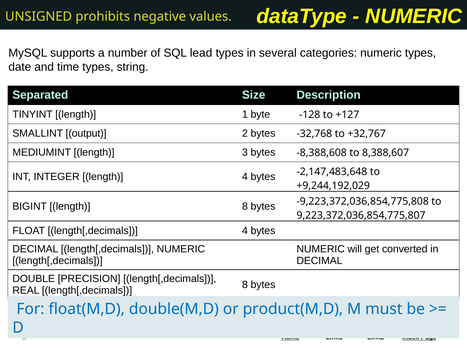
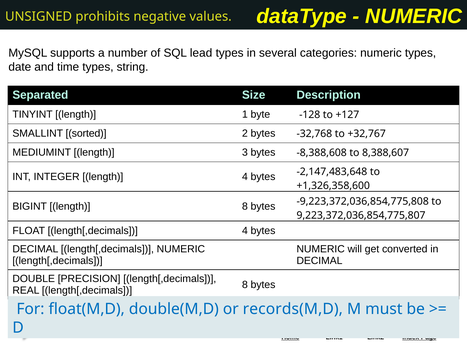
output: output -> sorted
+9,244,192,029: +9,244,192,029 -> +1,326,358,600
product(M,D: product(M,D -> records(M,D
